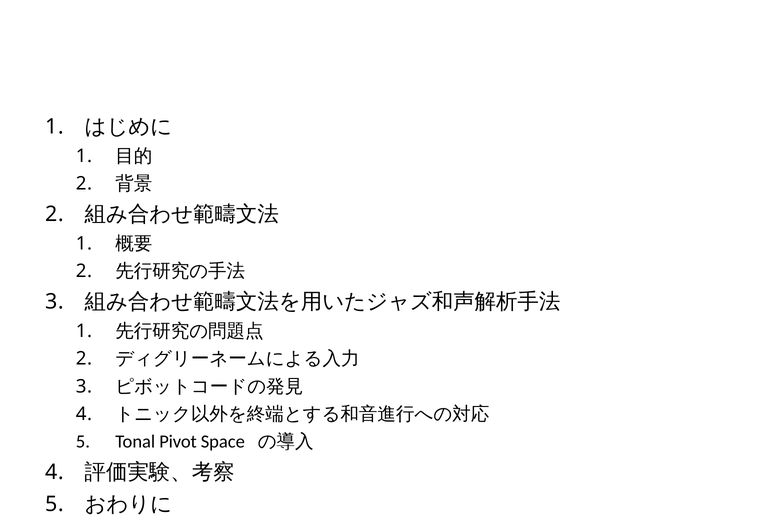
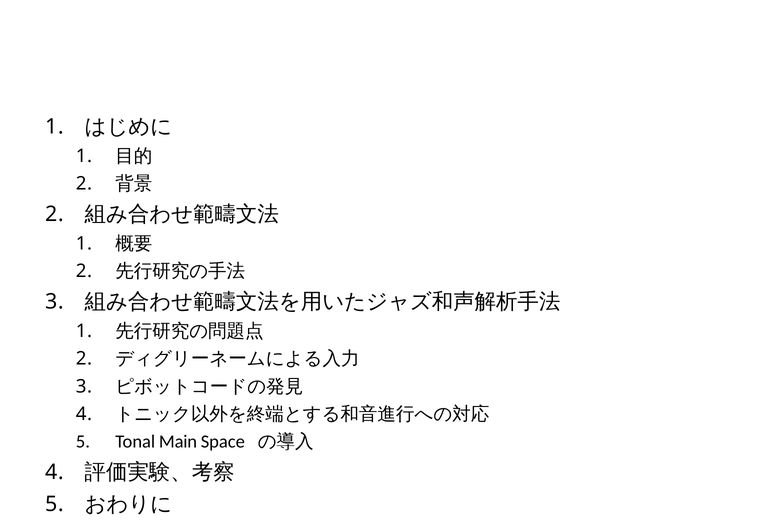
Pivot: Pivot -> Main
